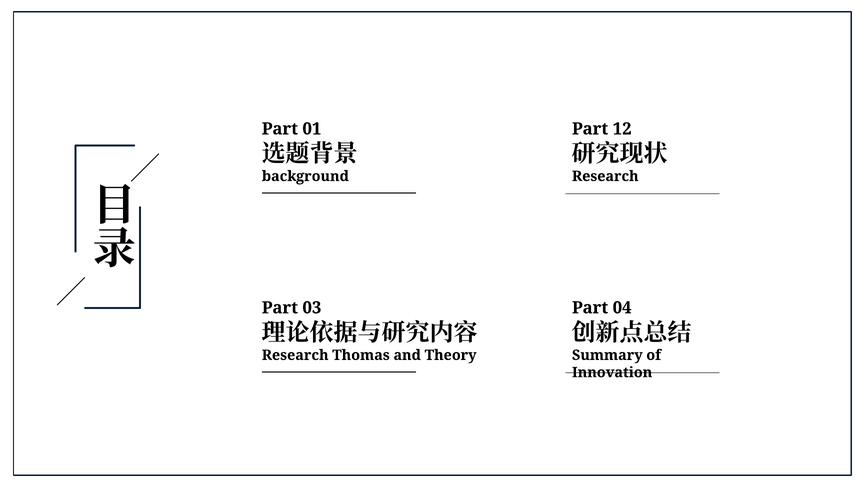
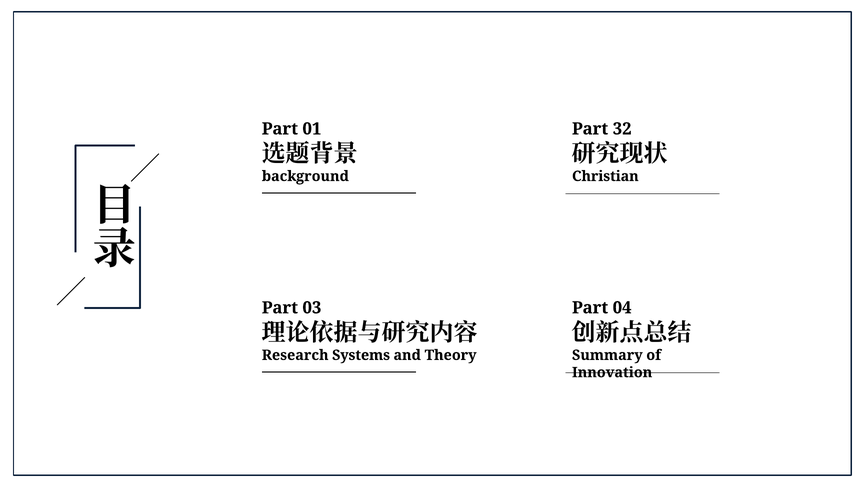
12: 12 -> 32
Research at (605, 176): Research -> Christian
Thomas: Thomas -> Systems
